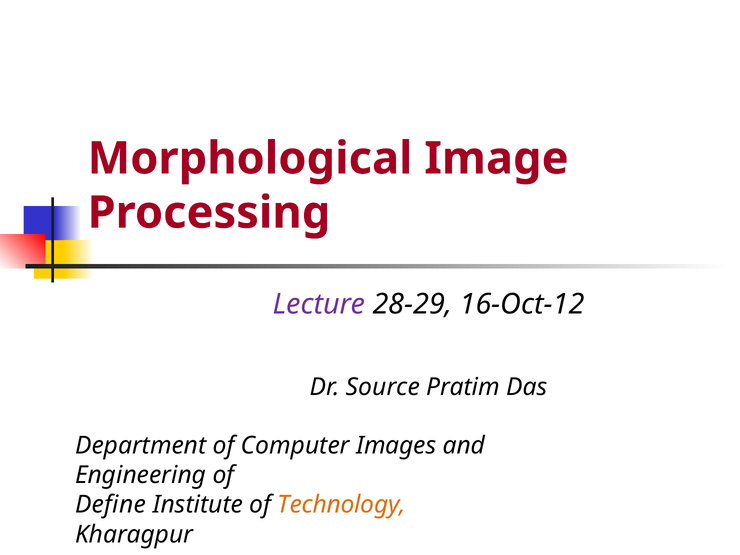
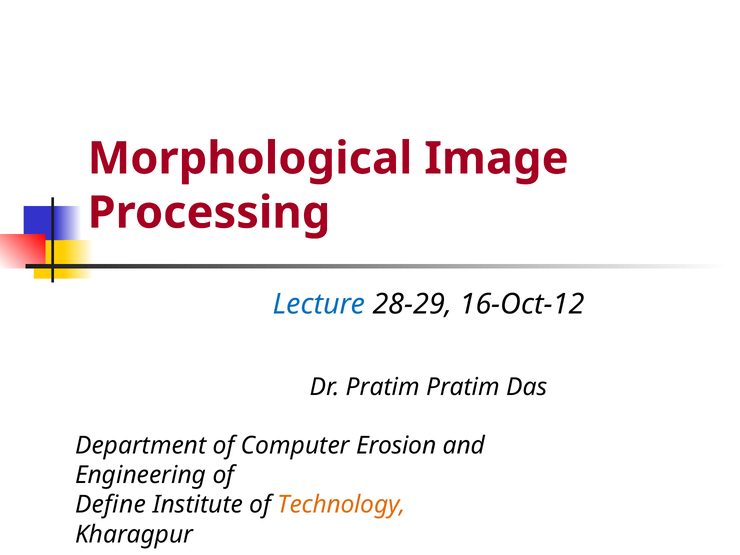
Lecture colour: purple -> blue
Dr Source: Source -> Pratim
Images: Images -> Erosion
